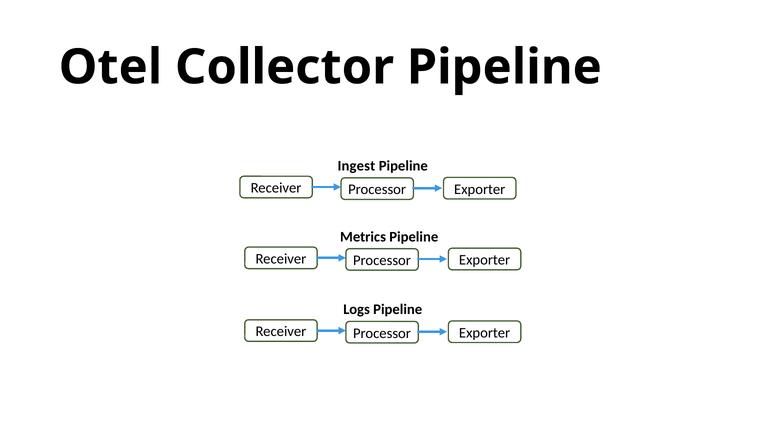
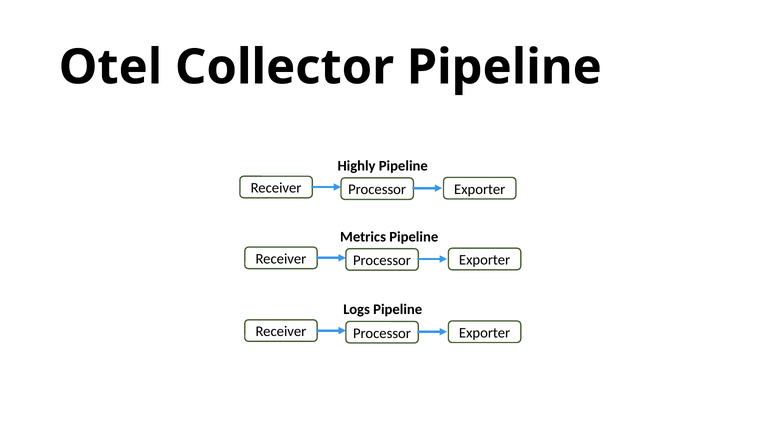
Ingest: Ingest -> Highly
